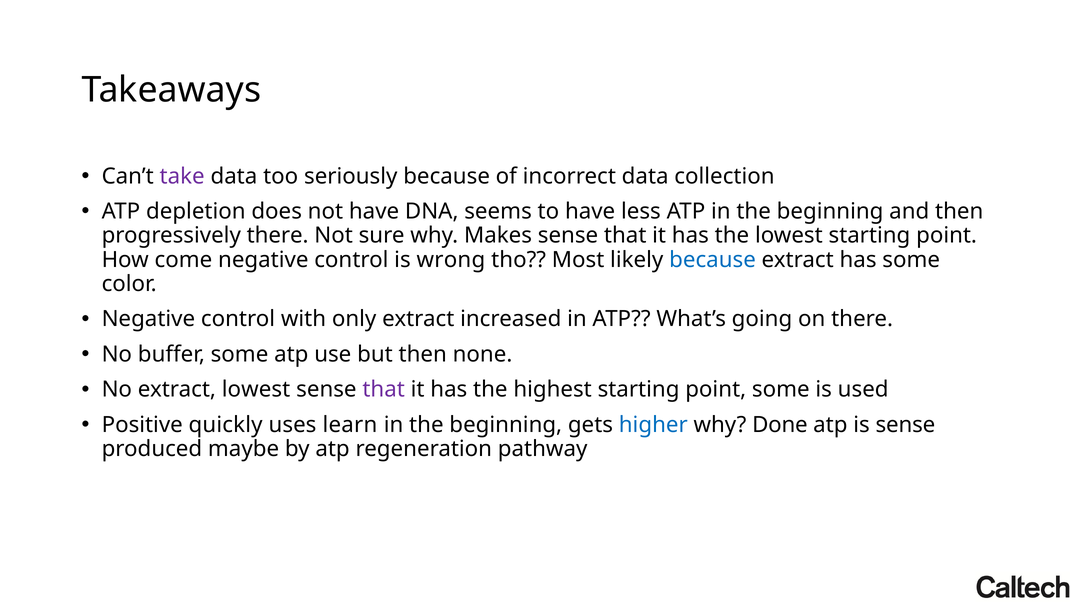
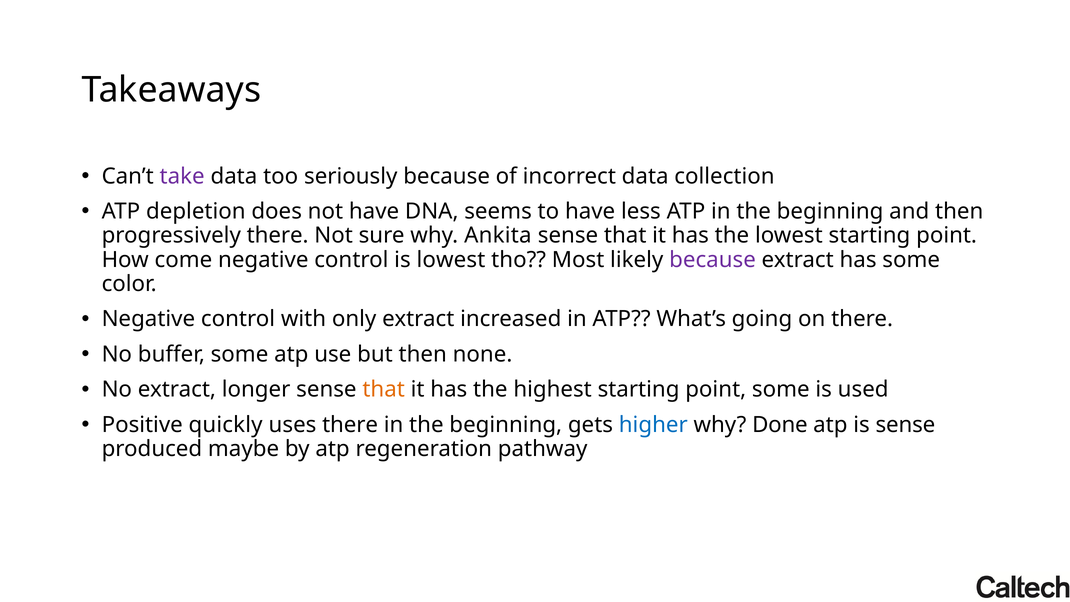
Makes: Makes -> Ankita
is wrong: wrong -> lowest
because at (713, 260) colour: blue -> purple
extract lowest: lowest -> longer
that at (384, 390) colour: purple -> orange
uses learn: learn -> there
